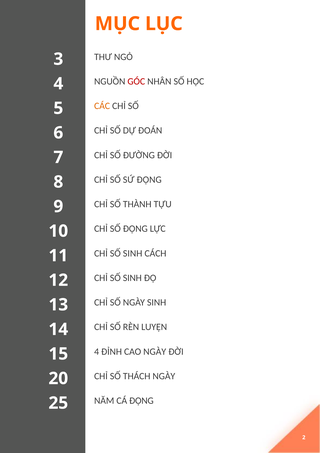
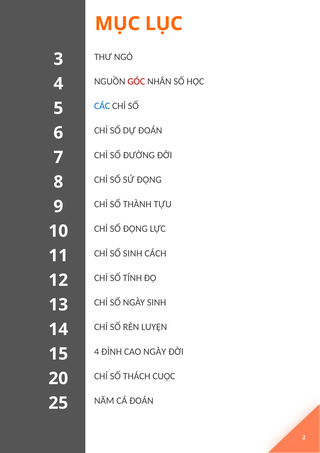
CÁC colour: orange -> blue
12 CHỈ SỐ SINH: SINH -> TÍNH
THÁCH NGÀY: NGÀY -> CUỘC
CÁ ĐỘNG: ĐỘNG -> ĐOÁN
